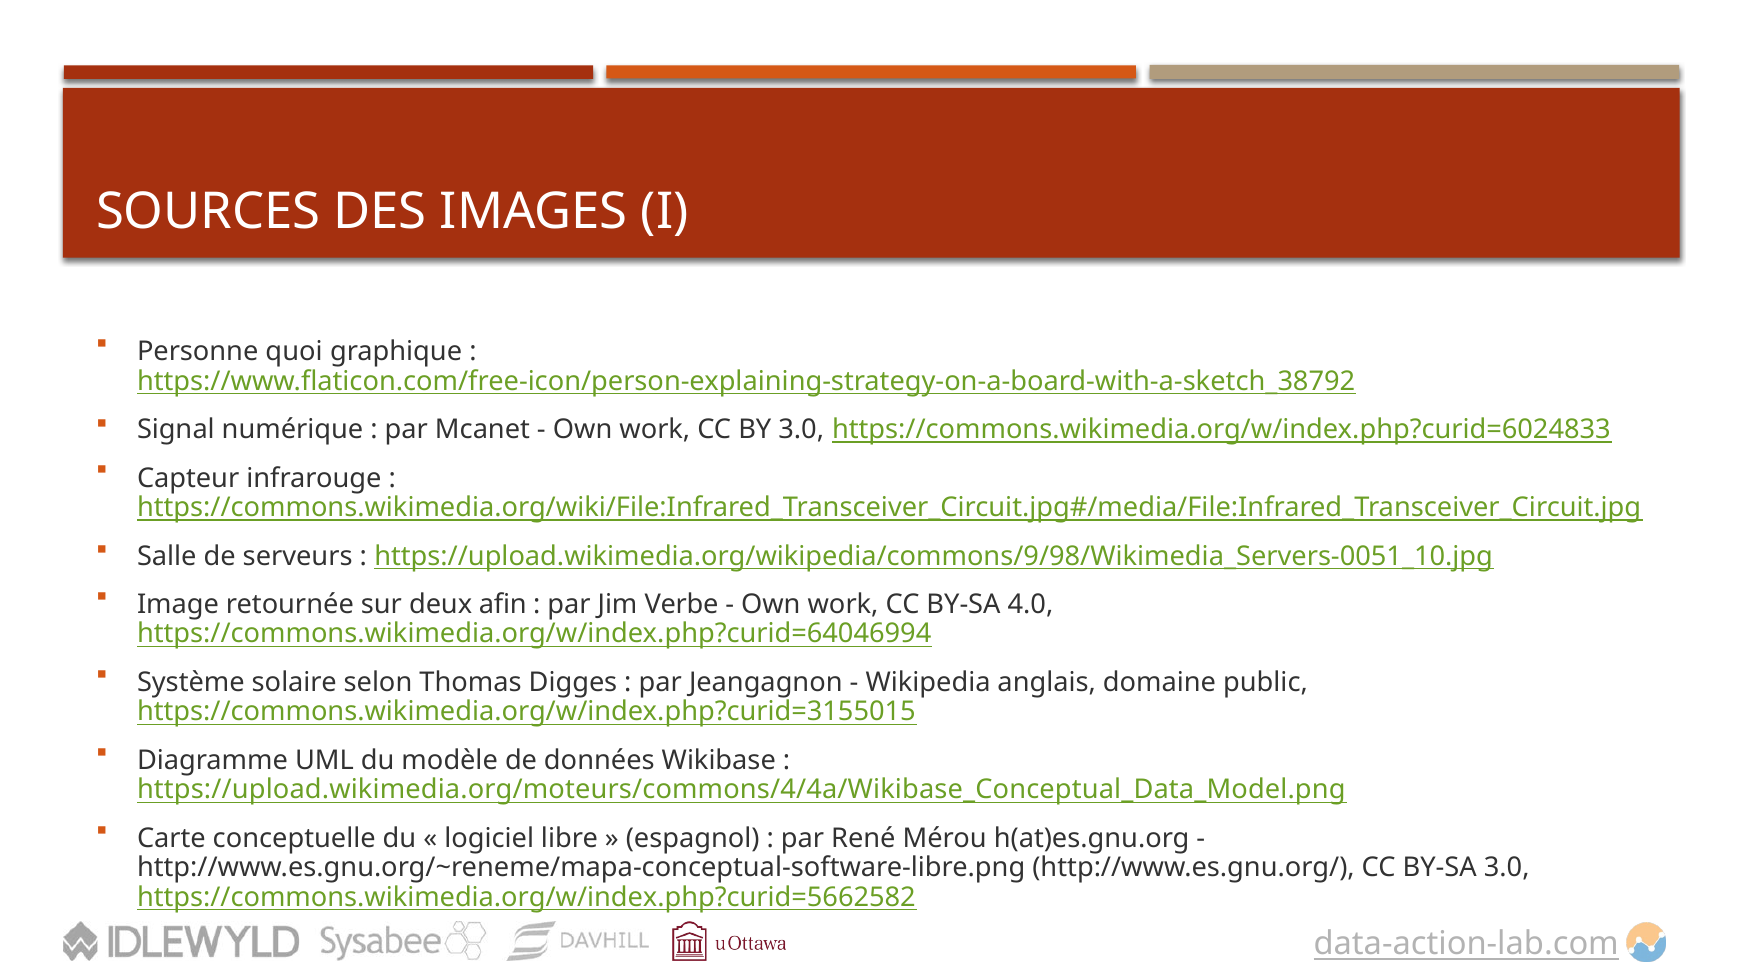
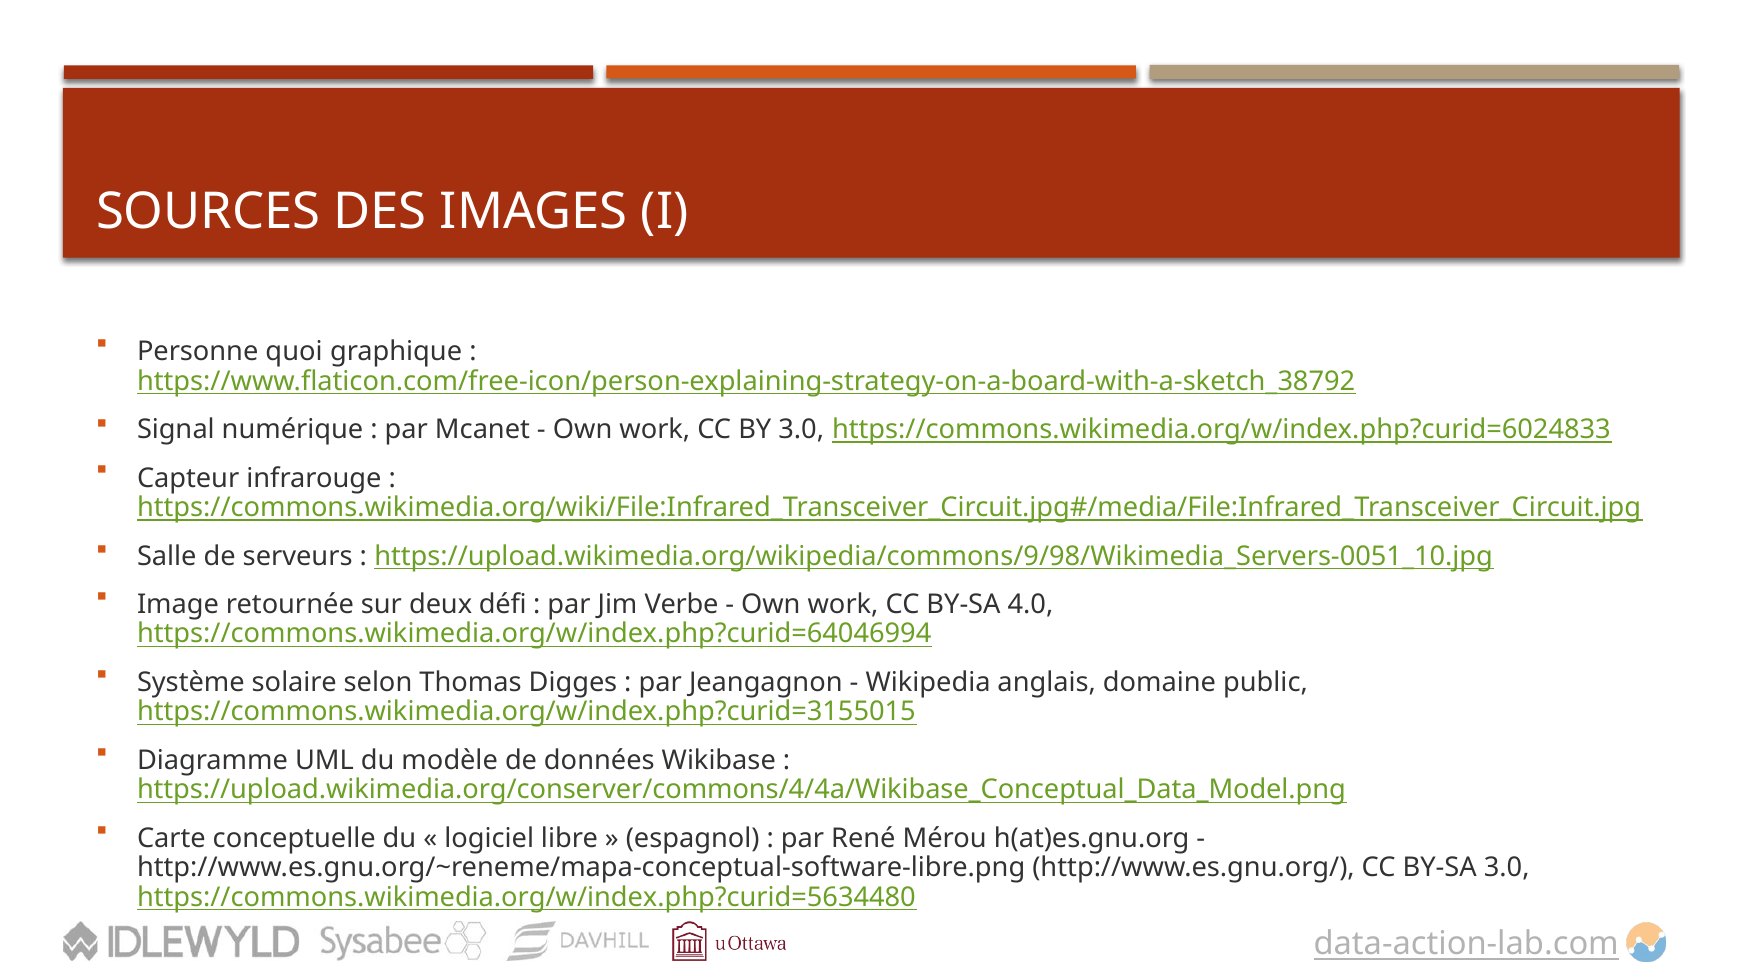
afin: afin -> défi
https://upload.wikimedia.org/moteurs/commons/4/4a/Wikibase_Conceptual_Data_Model.png: https://upload.wikimedia.org/moteurs/commons/4/4a/Wikibase_Conceptual_Data_Model.png -> https://upload.wikimedia.org/conserver/commons/4/4a/Wikibase_Conceptual_Data_Model.png
https://commons.wikimedia.org/w/index.php?curid=5662582: https://commons.wikimedia.org/w/index.php?curid=5662582 -> https://commons.wikimedia.org/w/index.php?curid=5634480
